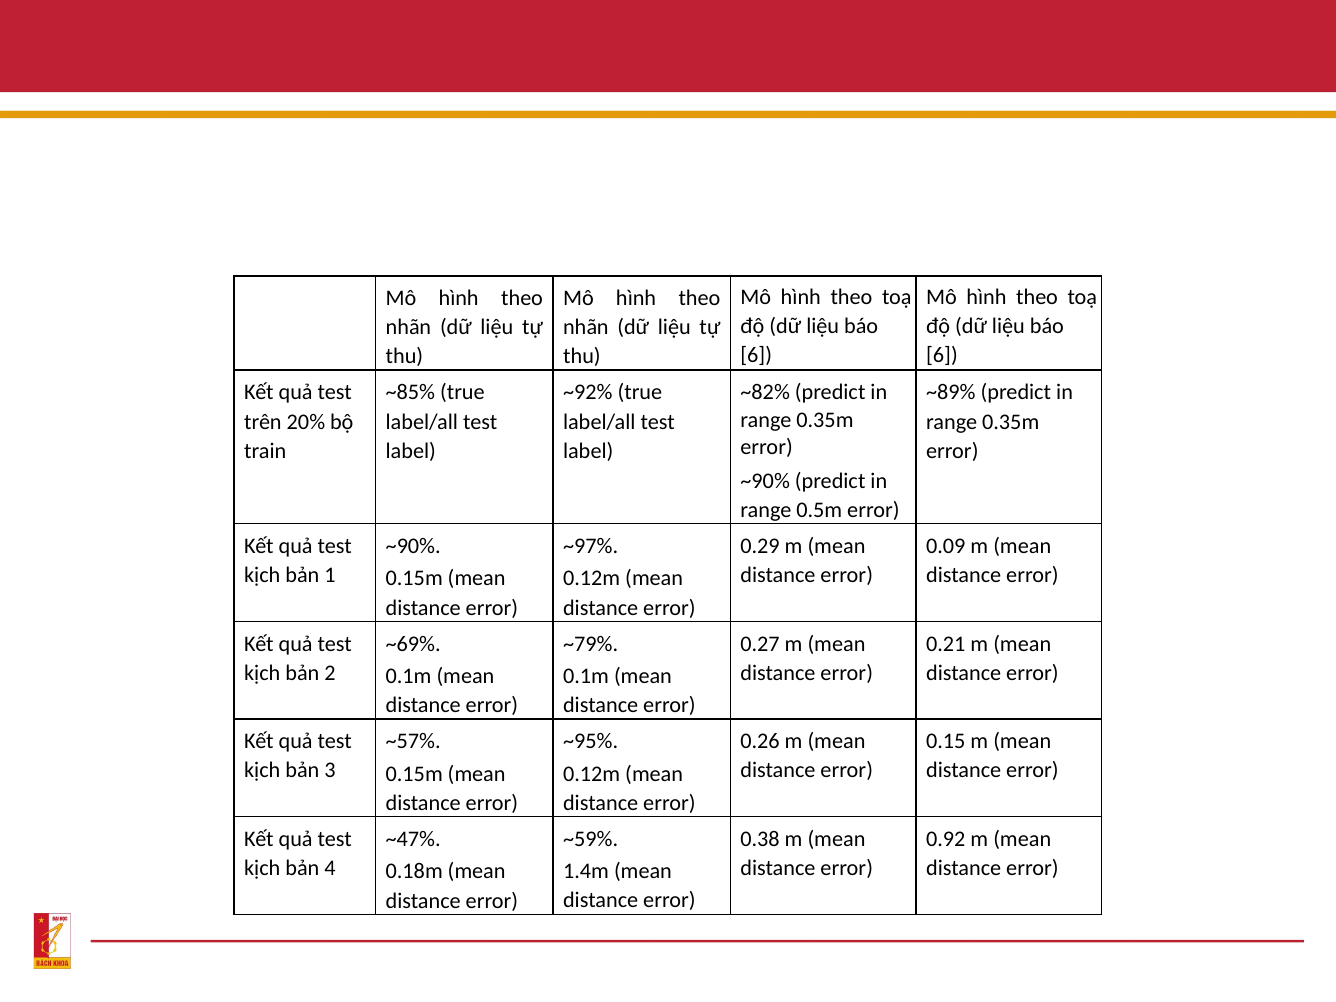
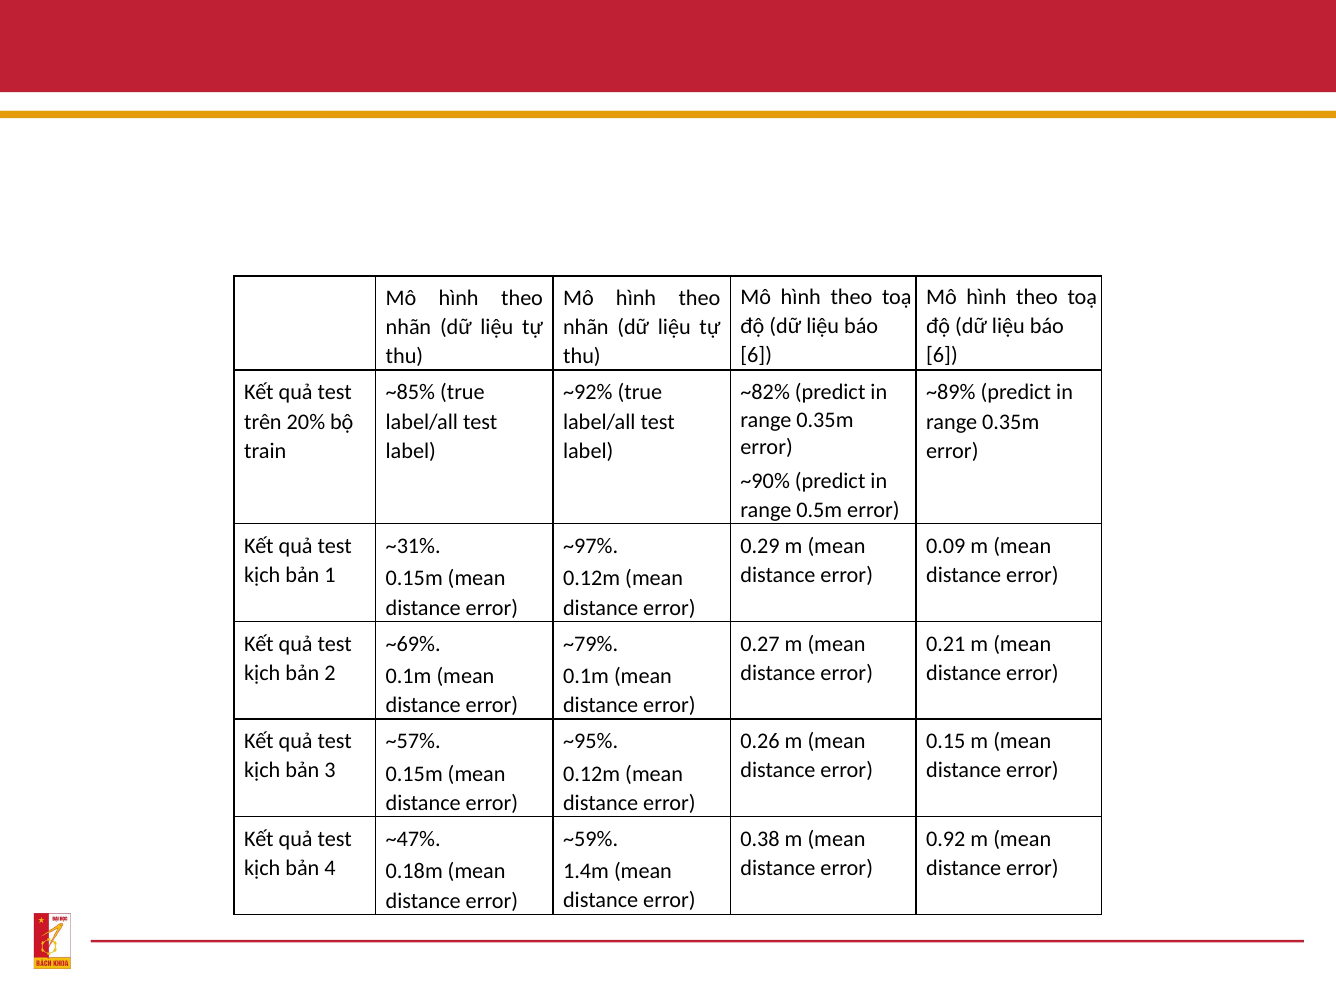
~90% at (413, 546): ~90% -> ~31%
